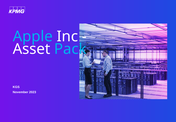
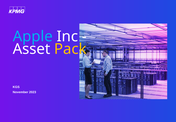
Pack colour: light blue -> yellow
